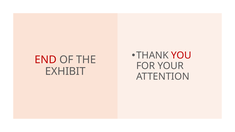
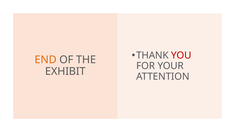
END colour: red -> orange
